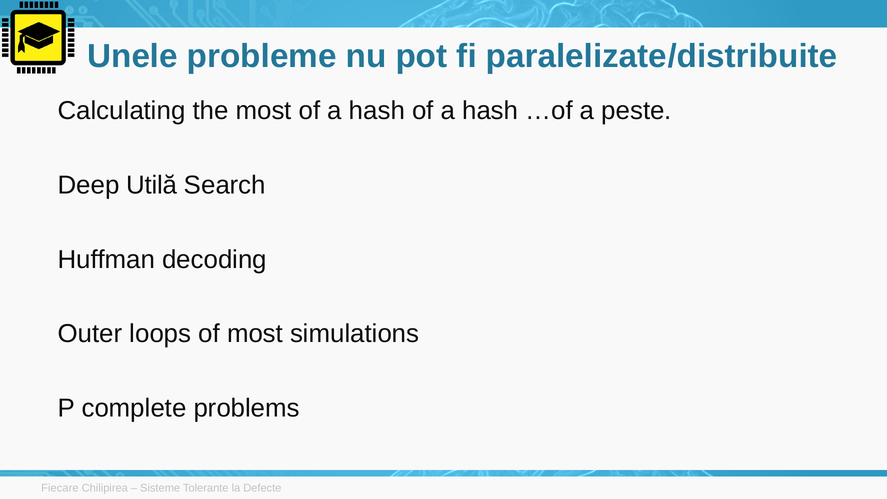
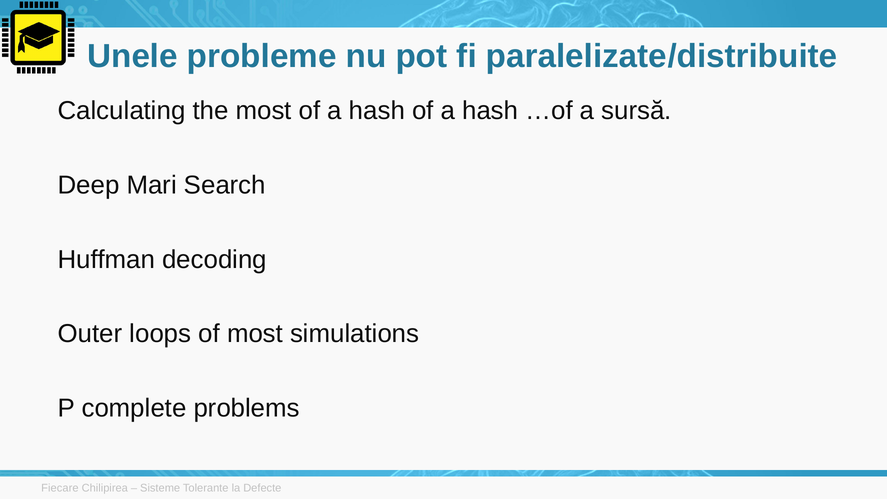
peste: peste -> sursă
Utilă: Utilă -> Mari
